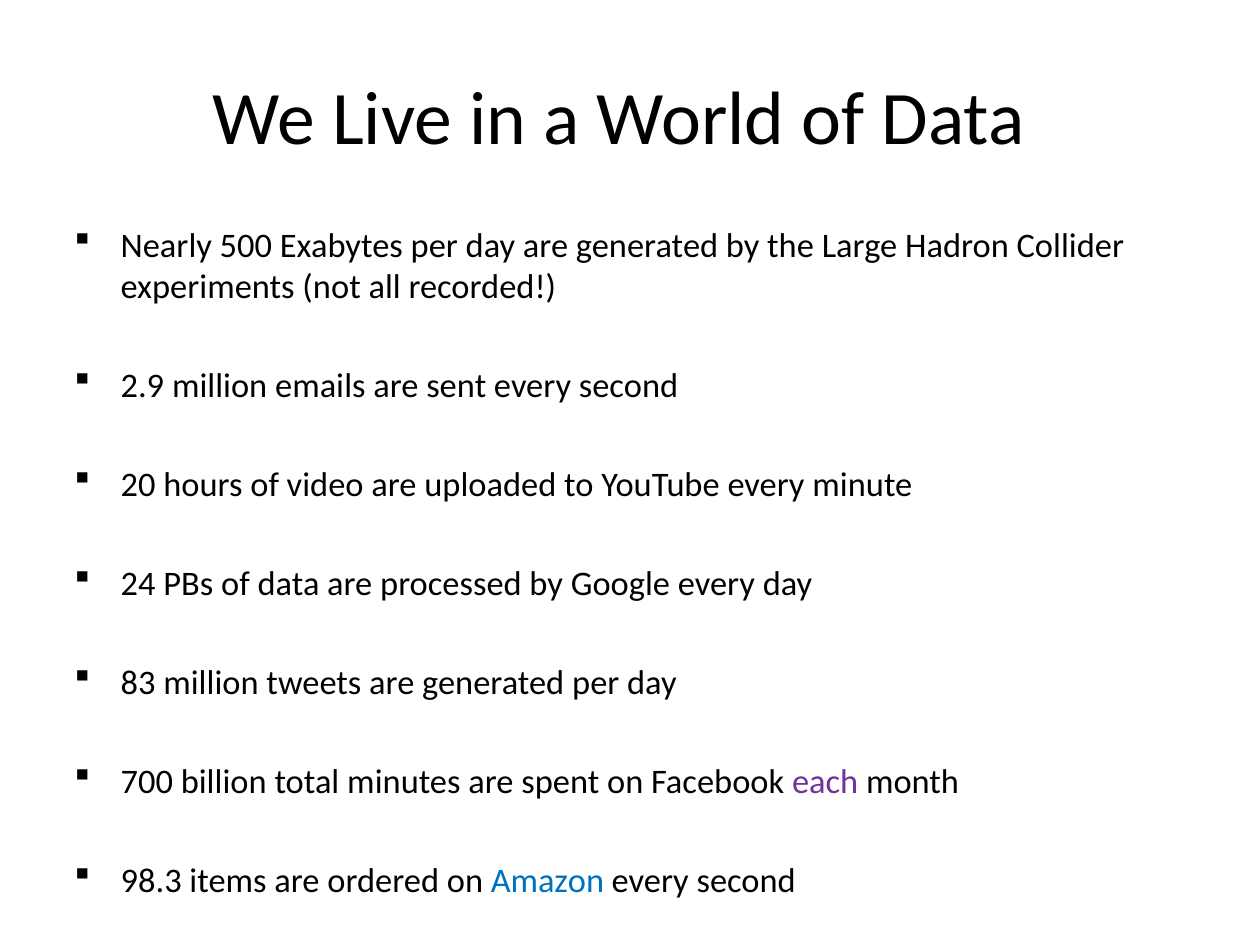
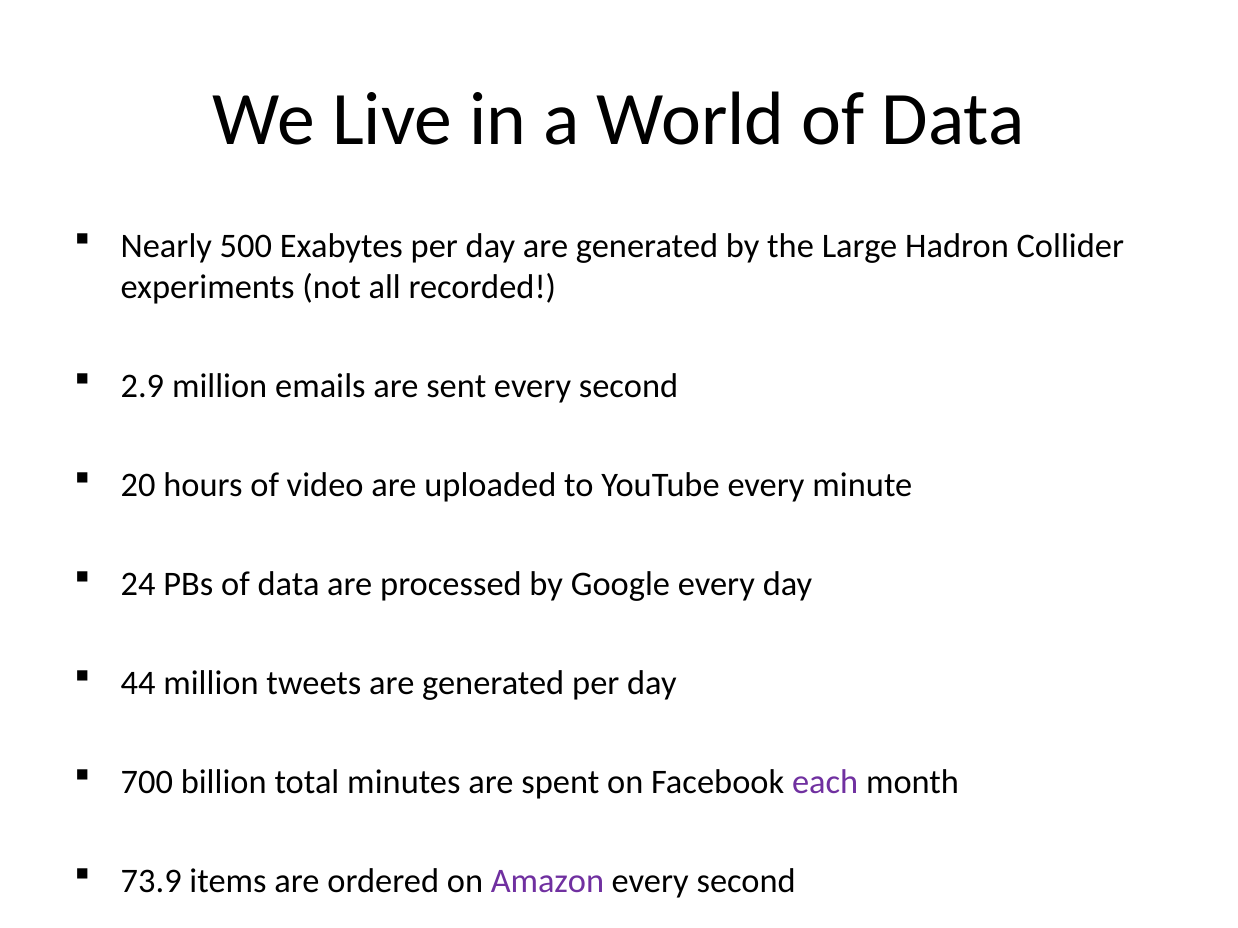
83: 83 -> 44
98.3: 98.3 -> 73.9
Amazon colour: blue -> purple
